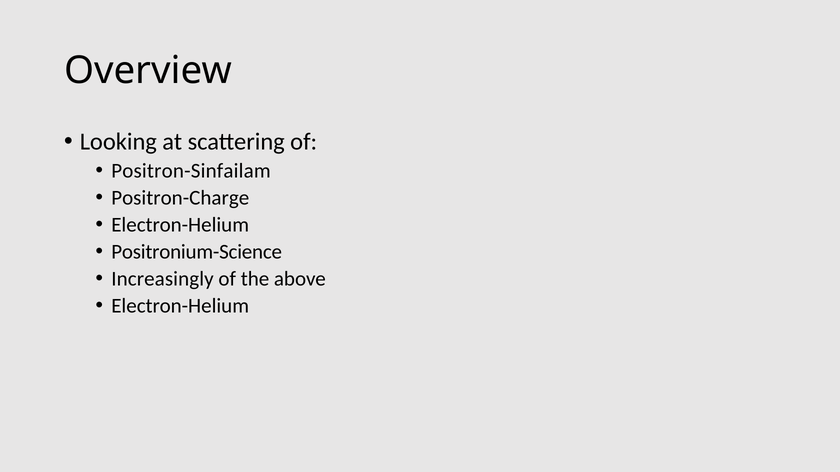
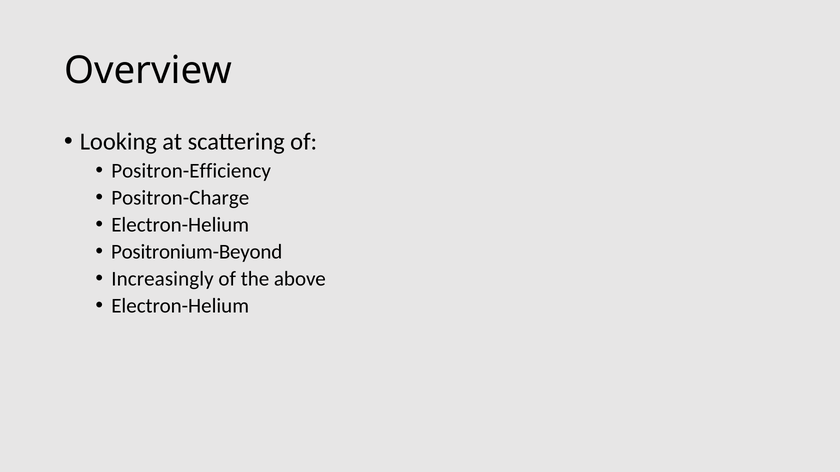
Positron-Sinfailam: Positron-Sinfailam -> Positron-Efficiency
Positronium-Science: Positronium-Science -> Positronium-Beyond
